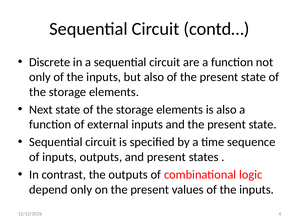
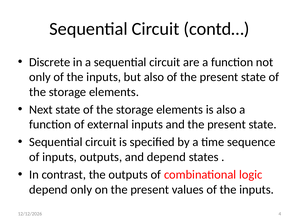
and present: present -> depend
